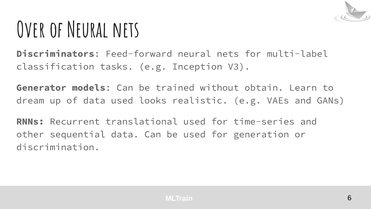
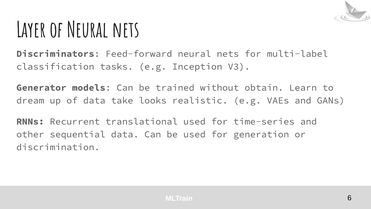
Over: Over -> Layer
data used: used -> take
